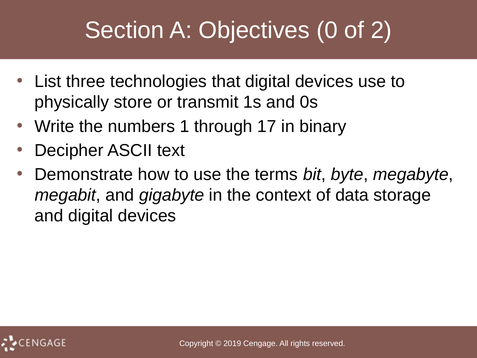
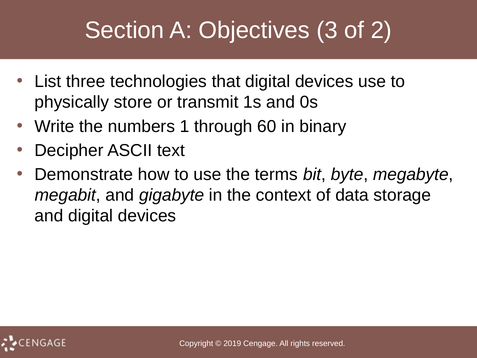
0: 0 -> 3
17: 17 -> 60
